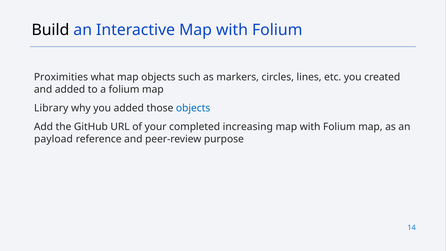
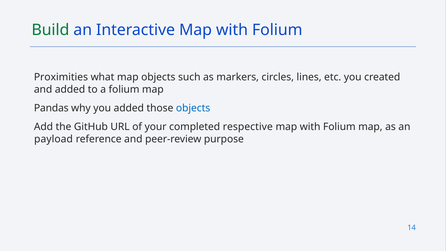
Build colour: black -> green
Library: Library -> Pandas
increasing: increasing -> respective
